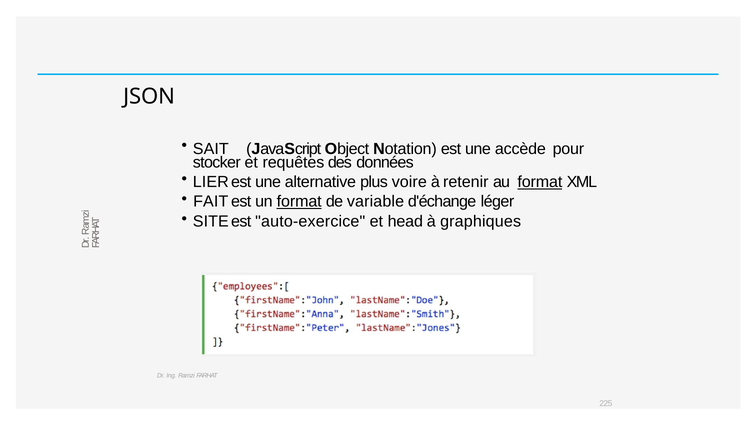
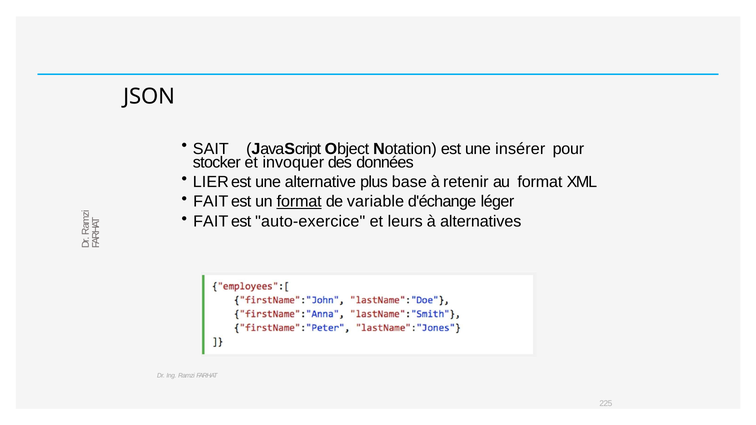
accède: accède -> insérer
requêtes: requêtes -> invoquer
voire: voire -> base
format at (540, 182) underline: present -> none
SITE at (211, 222): SITE -> FAIT
head: head -> leurs
graphiques: graphiques -> alternatives
